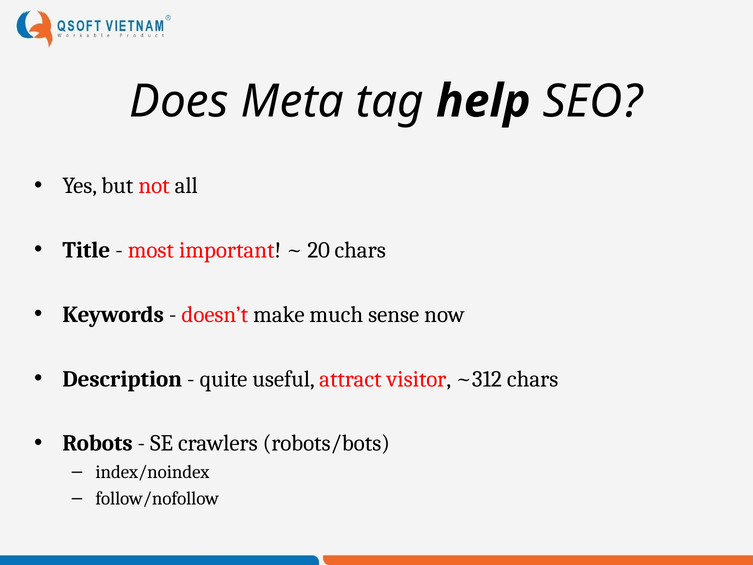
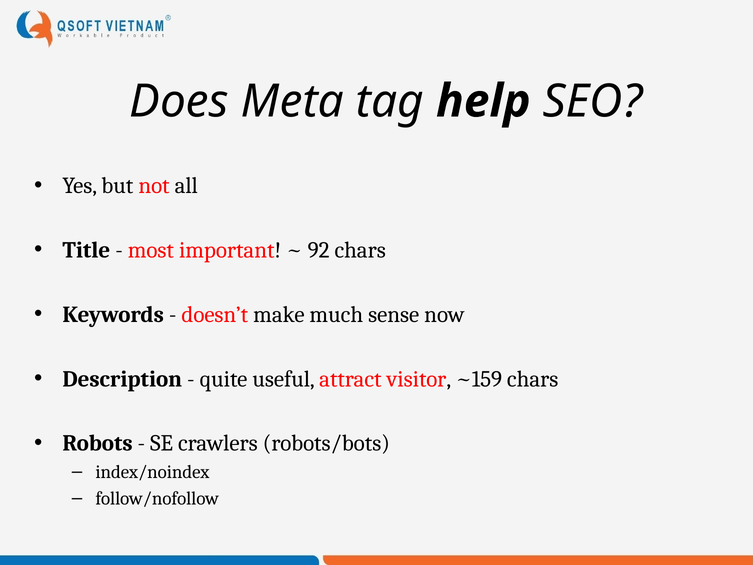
20: 20 -> 92
~312: ~312 -> ~159
